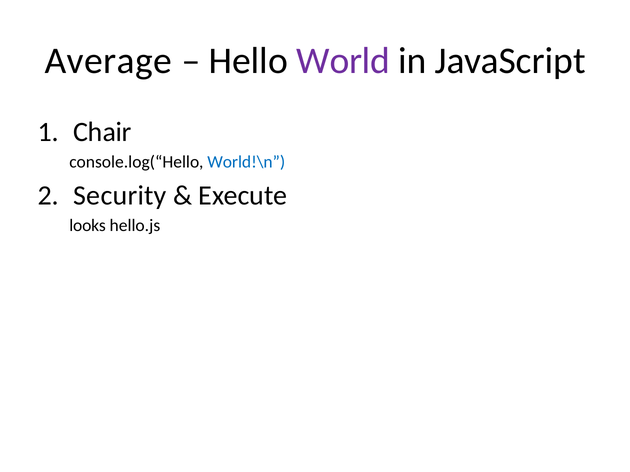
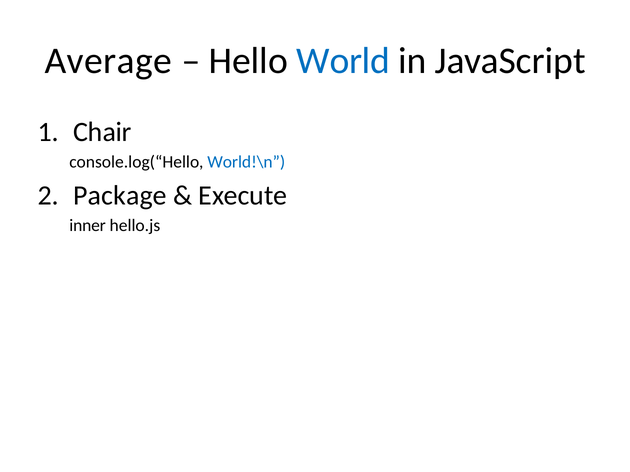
World colour: purple -> blue
Security: Security -> Package
looks: looks -> inner
